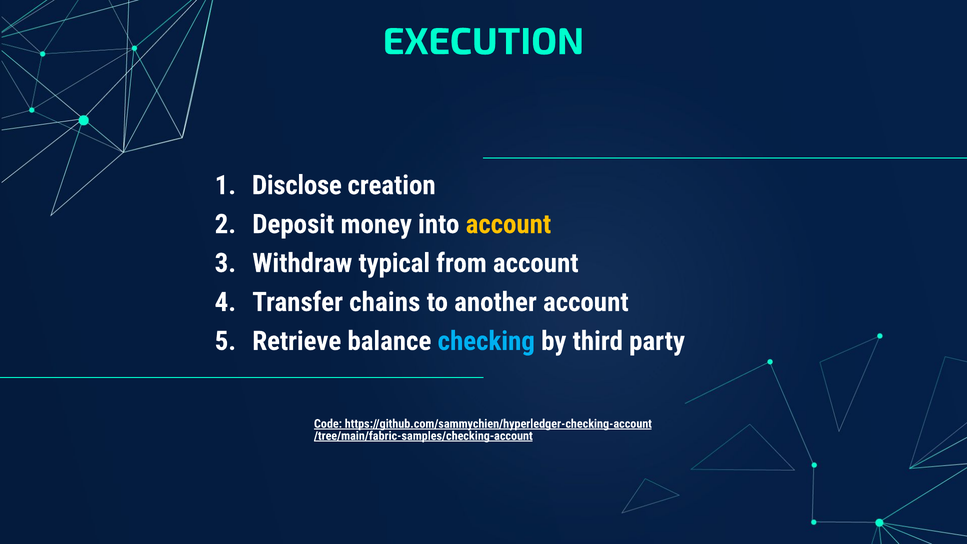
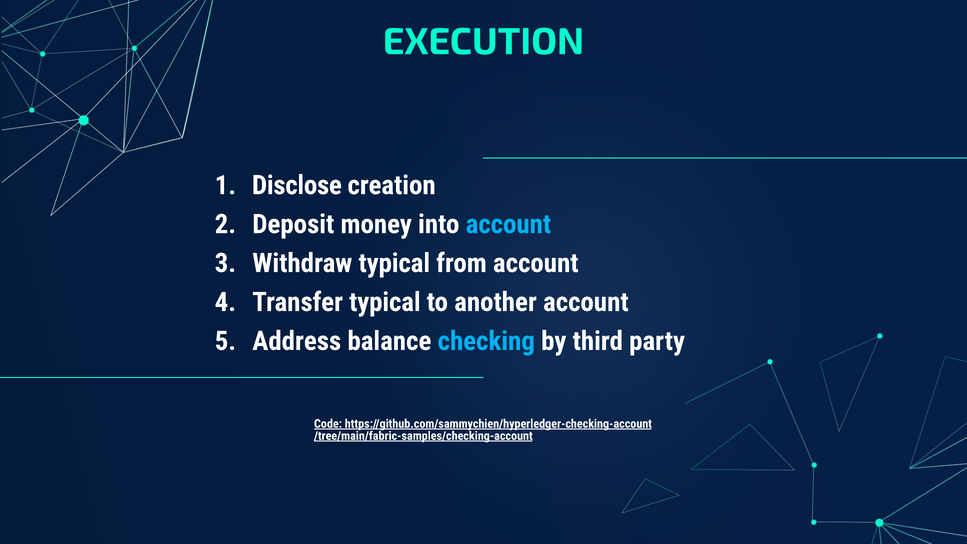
account at (508, 224) colour: yellow -> light blue
Transfer chains: chains -> typical
Retrieve: Retrieve -> Address
